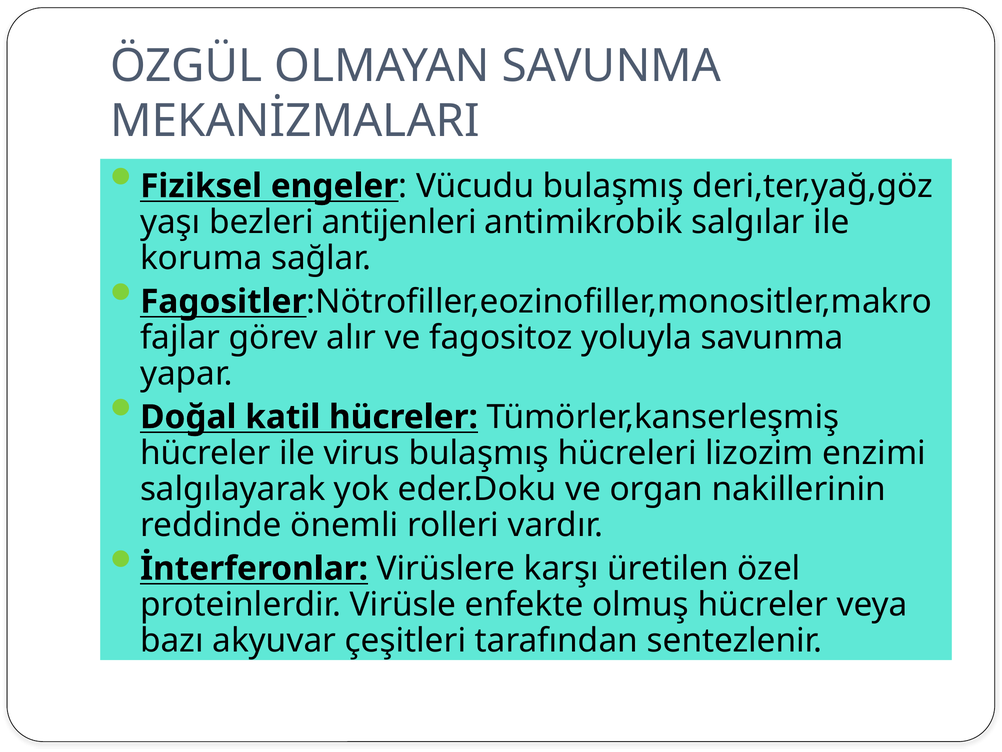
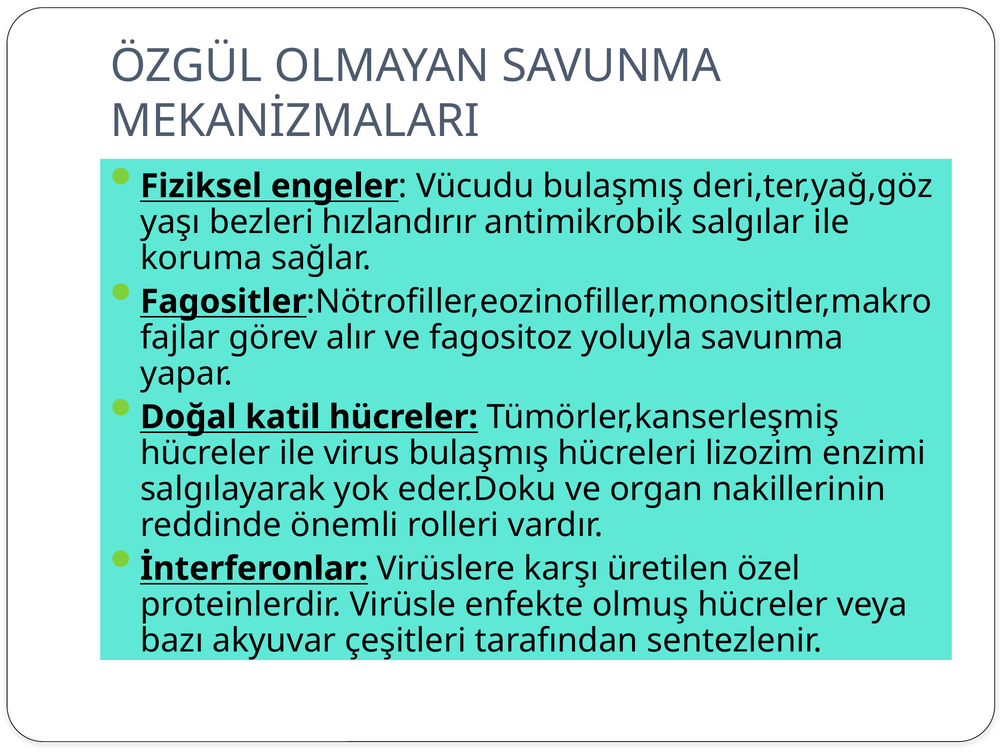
antijenleri: antijenleri -> hızlandırır
